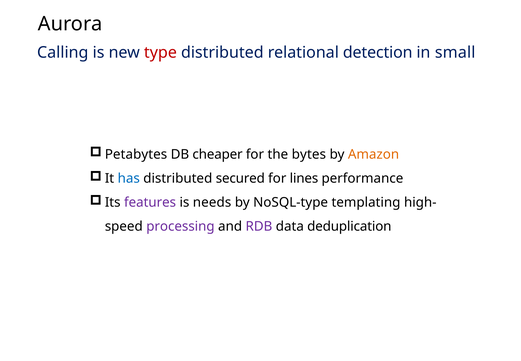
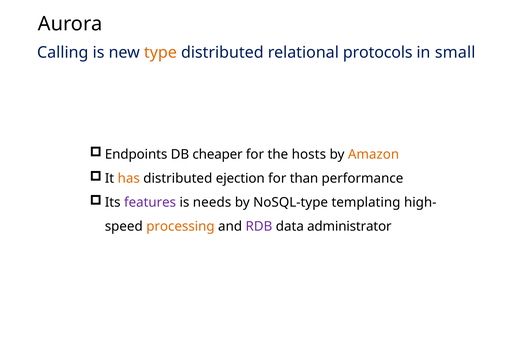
type colour: red -> orange
detection: detection -> protocols
Petabytes: Petabytes -> Endpoints
bytes: bytes -> hosts
has colour: blue -> orange
secured: secured -> ejection
lines: lines -> than
processing colour: purple -> orange
deduplication: deduplication -> administrator
